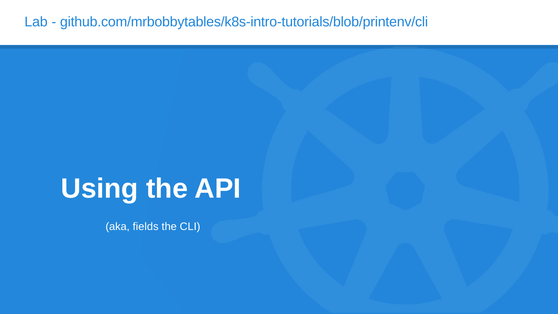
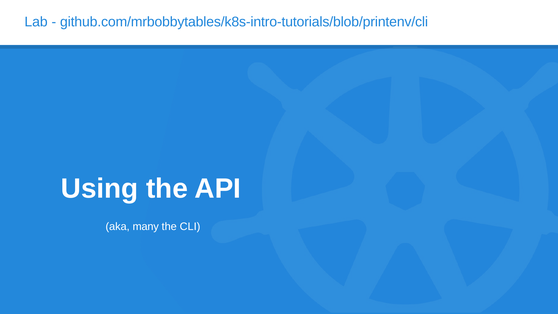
fields: fields -> many
